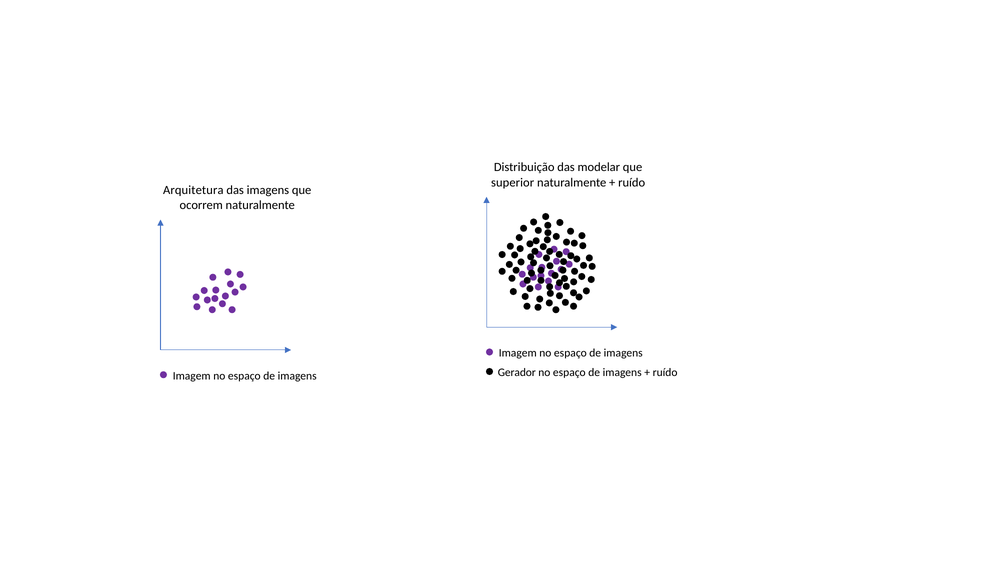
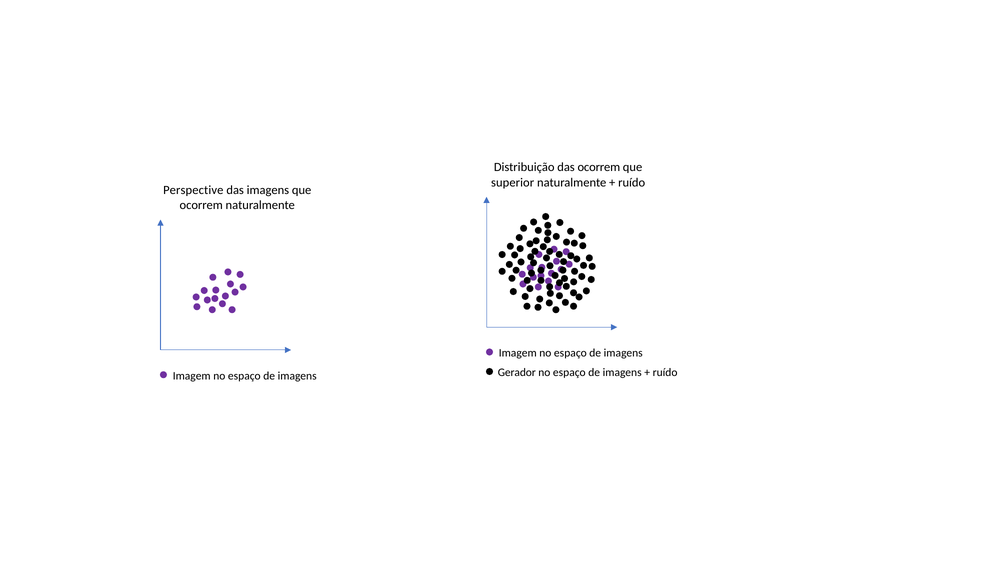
das modelar: modelar -> ocorrem
Arquitetura: Arquitetura -> Perspective
